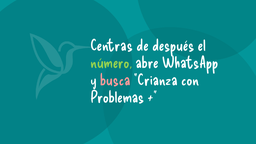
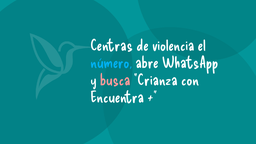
después: después -> violencia
número colour: light green -> light blue
Problemas: Problemas -> Encuentra
